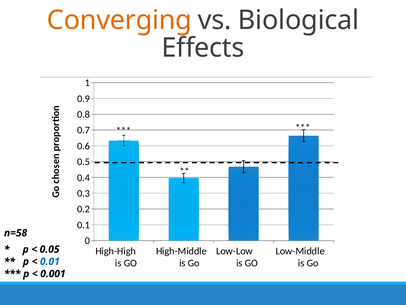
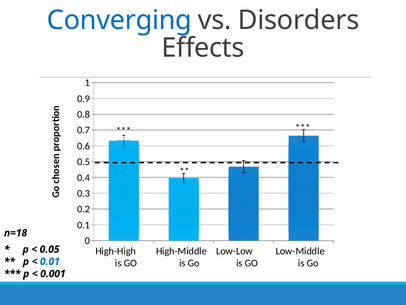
Converging colour: orange -> blue
Biological: Biological -> Disorders
n=58: n=58 -> n=18
